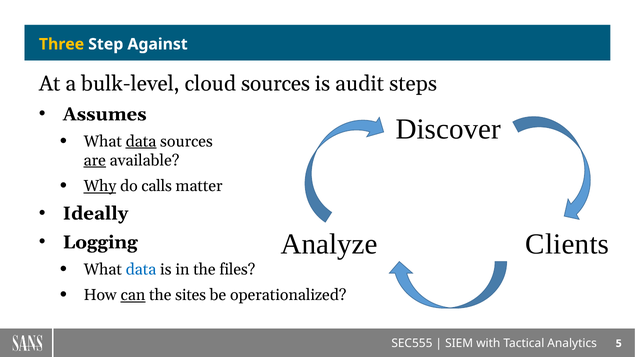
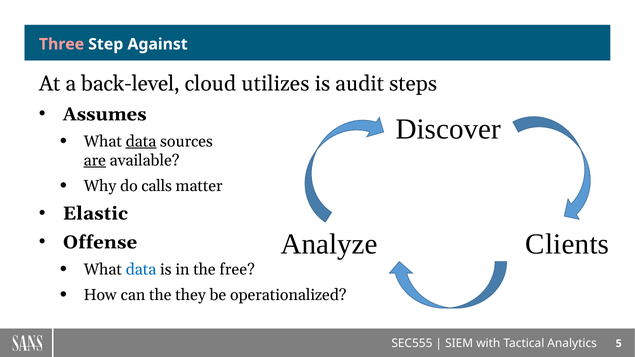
Three colour: yellow -> pink
bulk-level: bulk-level -> back-level
cloud sources: sources -> utilizes
Why underline: present -> none
Ideally: Ideally -> Elastic
Logging: Logging -> Offense
files: files -> free
can underline: present -> none
sites: sites -> they
